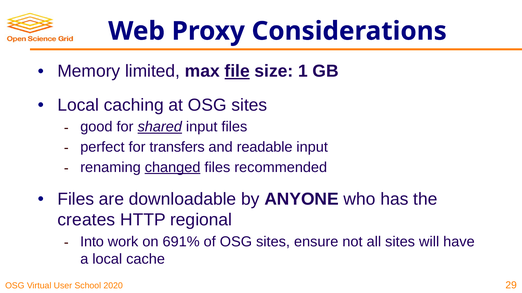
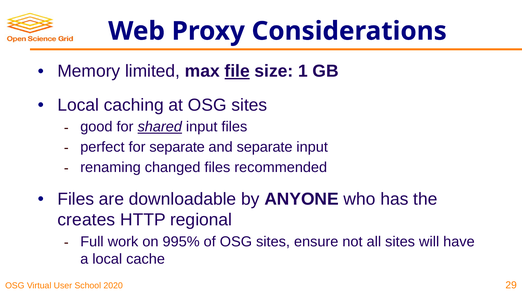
for transfers: transfers -> separate
and readable: readable -> separate
changed underline: present -> none
Into: Into -> Full
691%: 691% -> 995%
